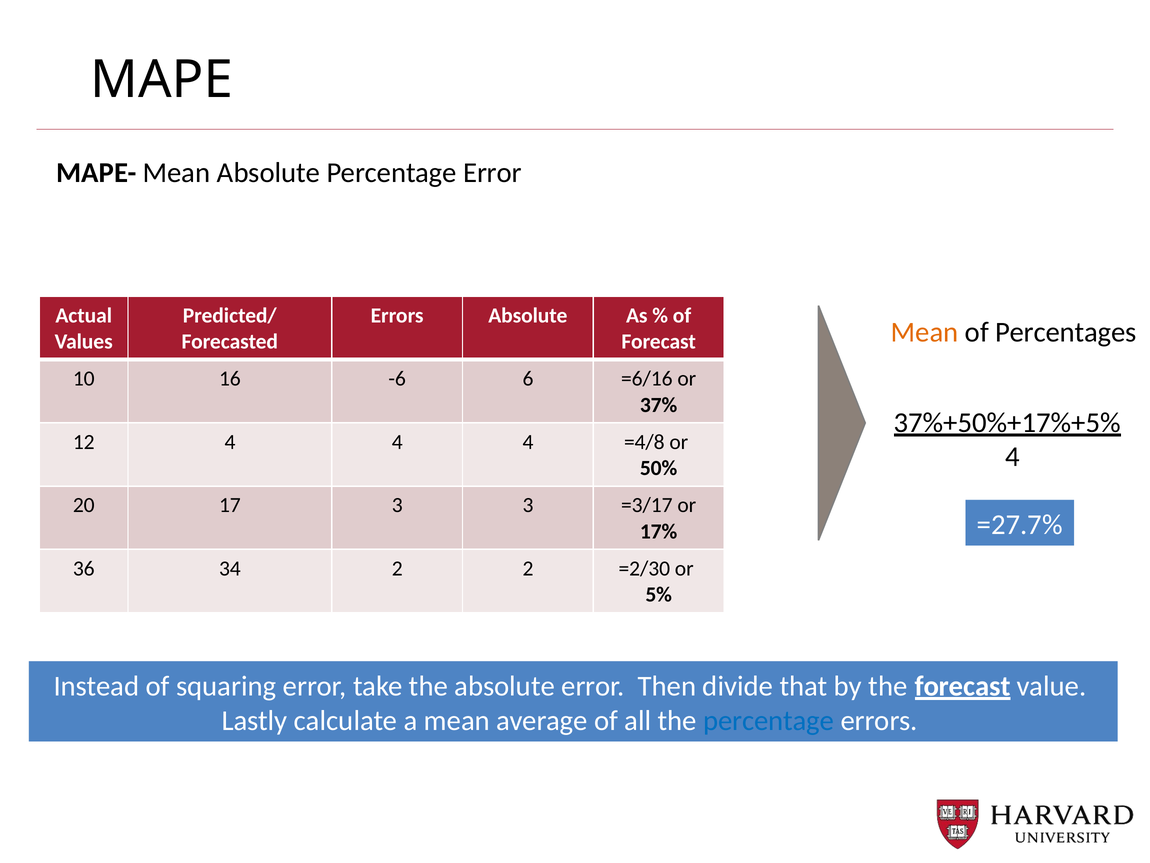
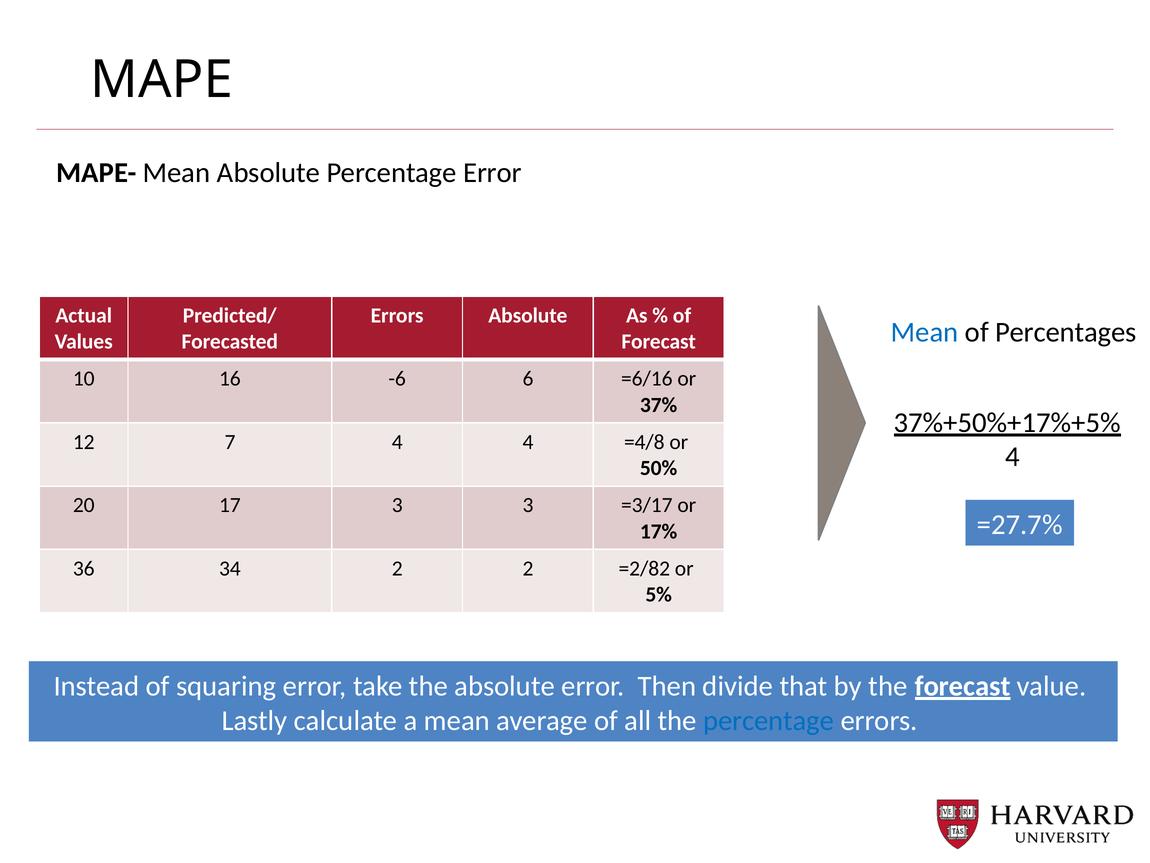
Mean at (925, 332) colour: orange -> blue
12 4: 4 -> 7
=2/30: =2/30 -> =2/82
